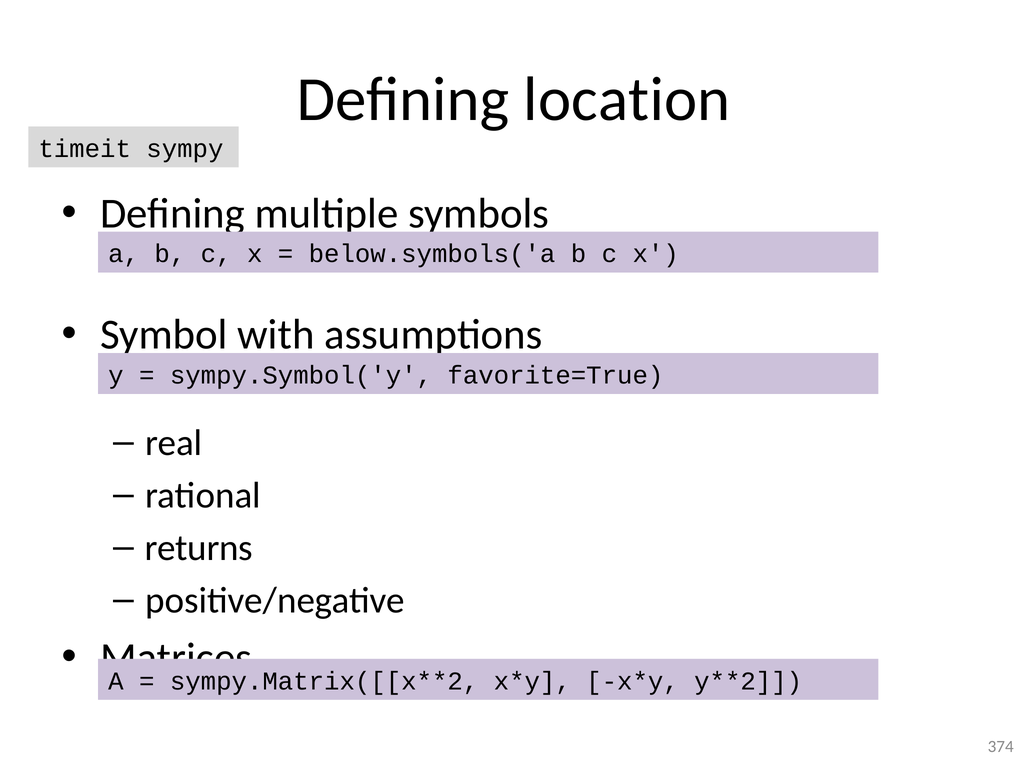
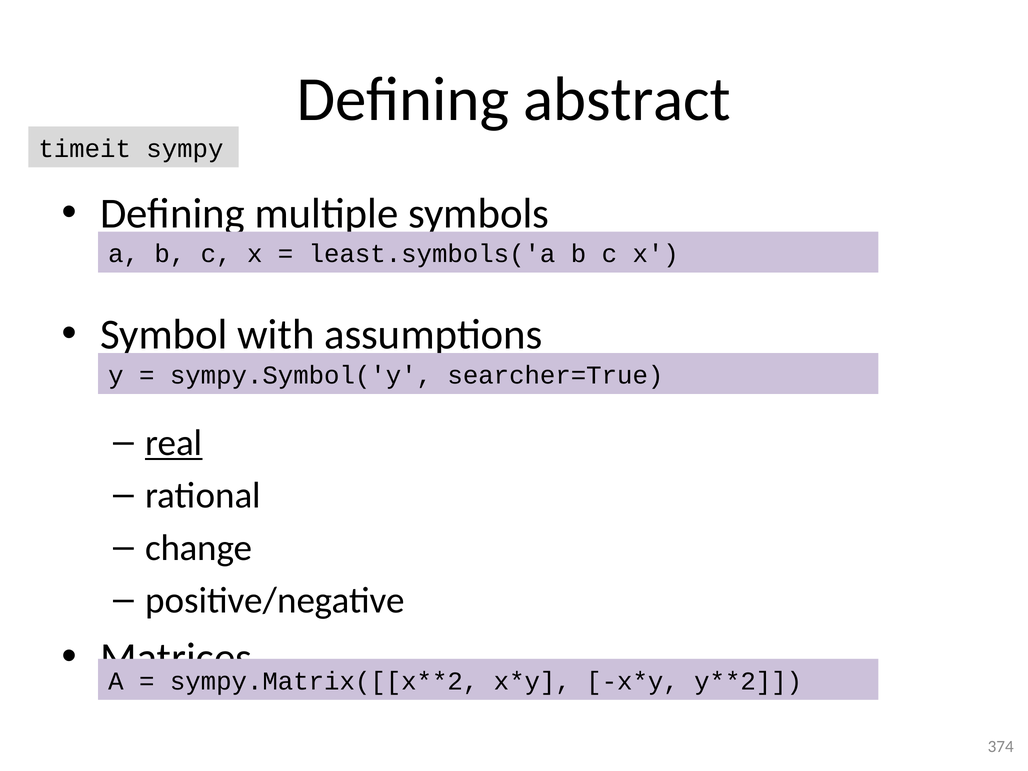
location: location -> abstract
below.symbols('a: below.symbols('a -> least.symbols('a
favorite=True: favorite=True -> searcher=True
real underline: none -> present
returns: returns -> change
